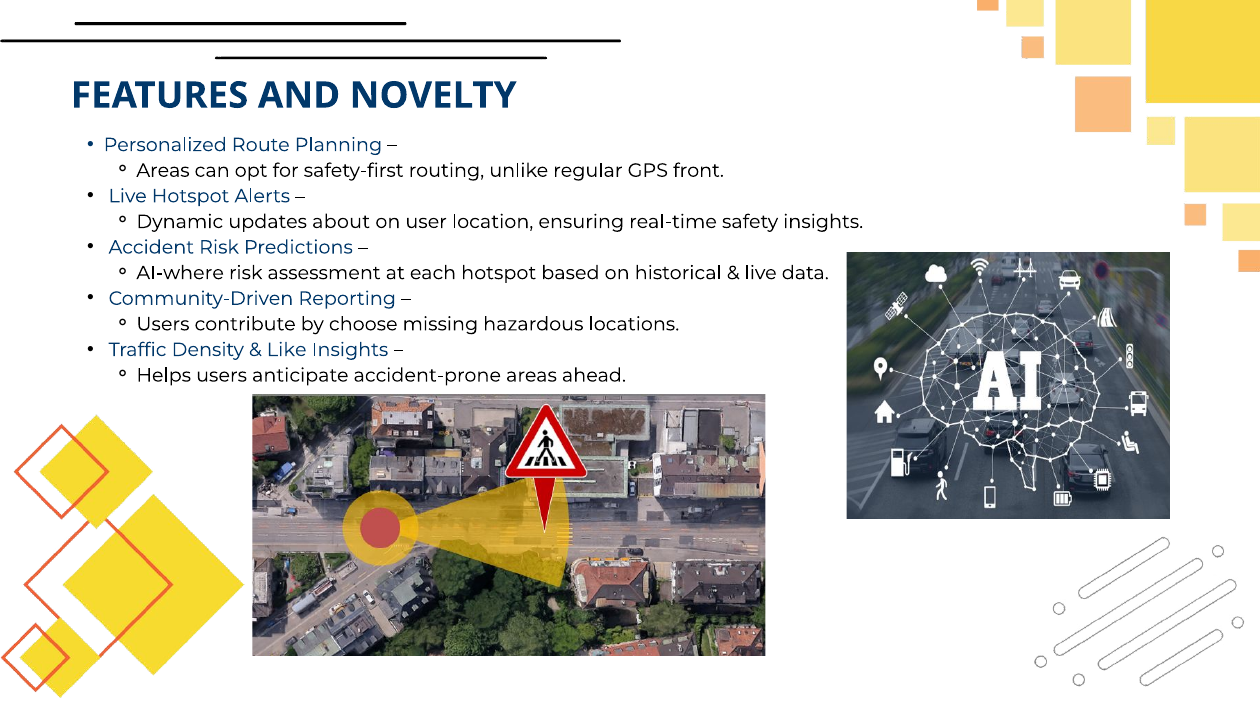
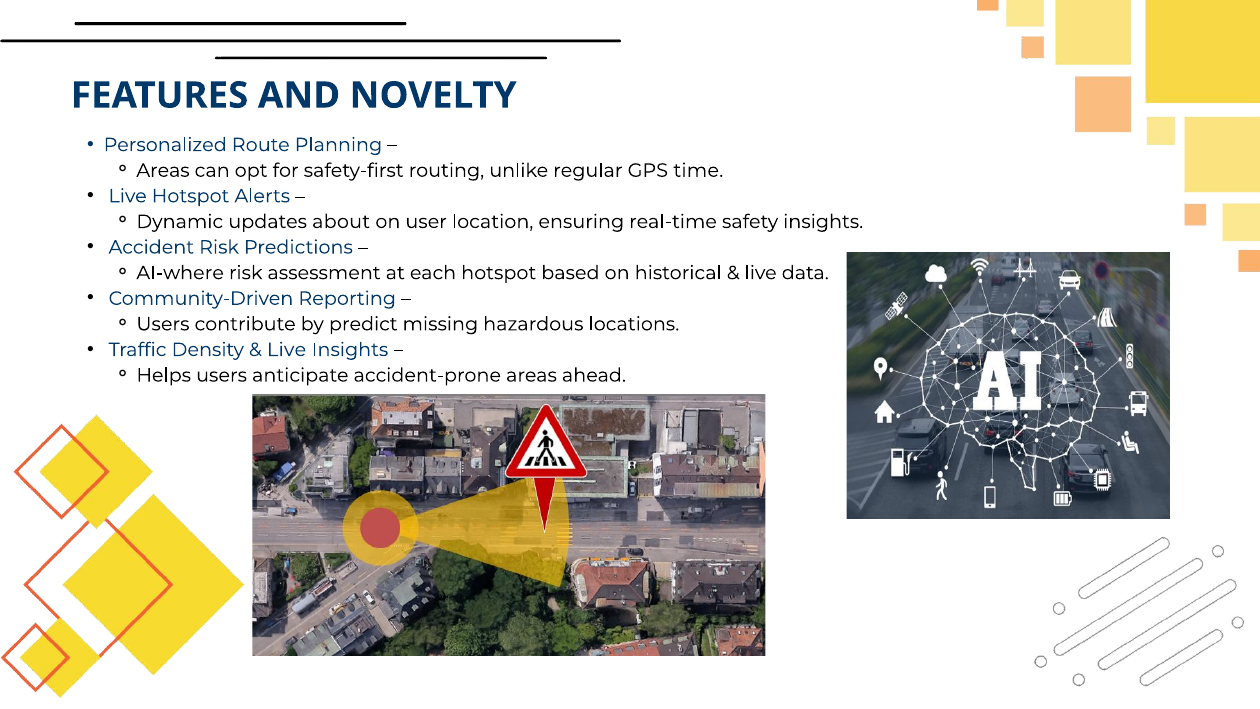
front: front -> time
choose: choose -> predict
Like at (287, 350): Like -> Live
